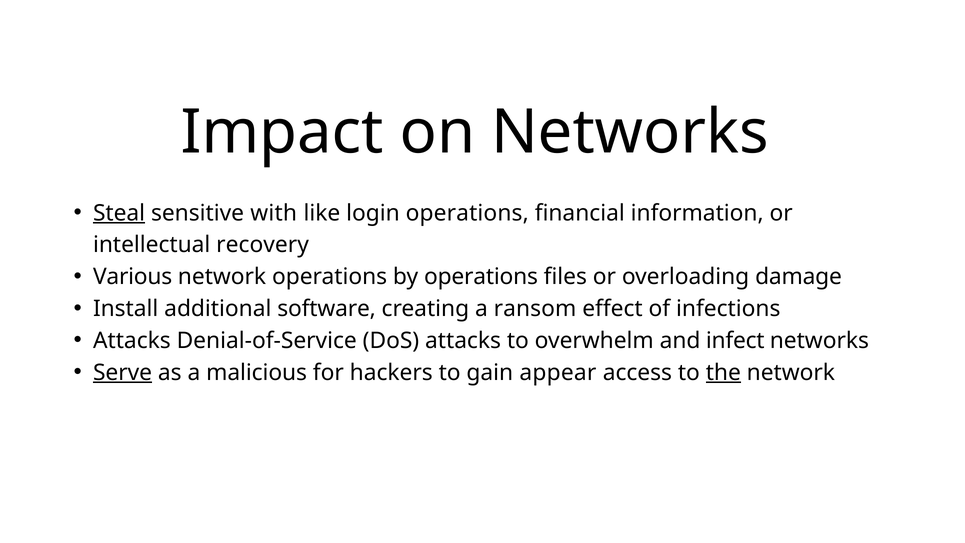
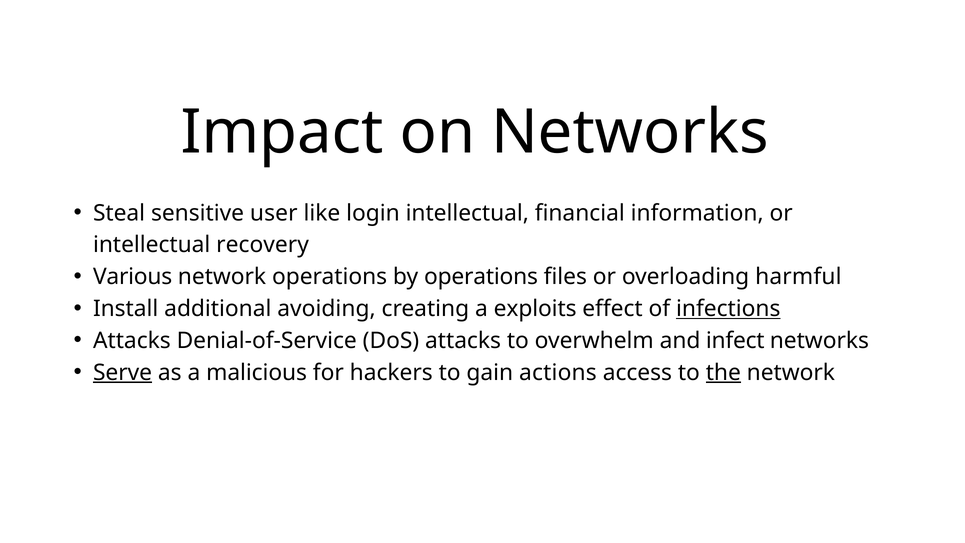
Steal underline: present -> none
with: with -> user
login operations: operations -> intellectual
damage: damage -> harmful
software: software -> avoiding
ransom: ransom -> exploits
infections underline: none -> present
appear: appear -> actions
